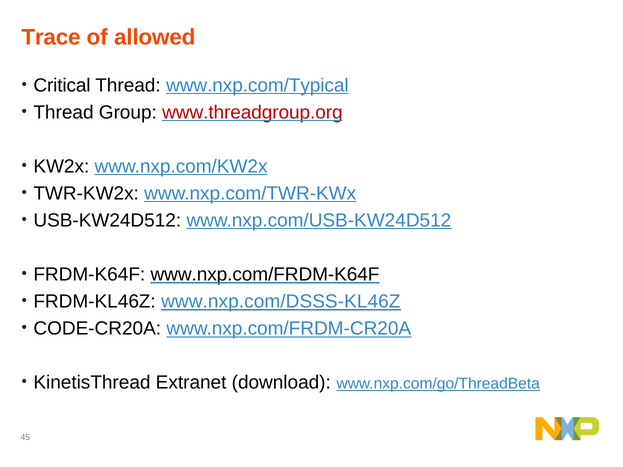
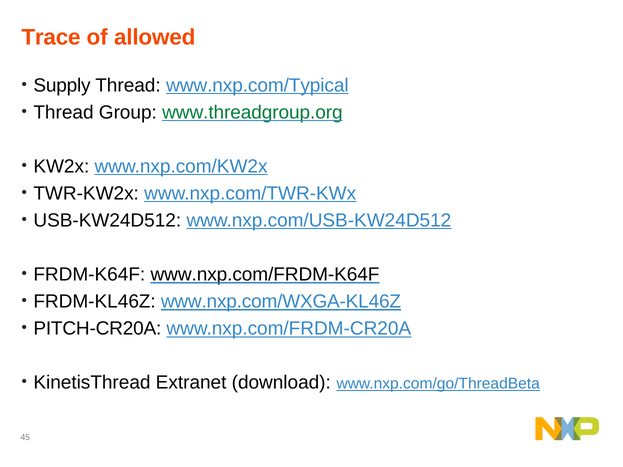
Critical: Critical -> Supply
www.threadgroup.org colour: red -> green
www.nxp.com/DSSS-KL46Z: www.nxp.com/DSSS-KL46Z -> www.nxp.com/WXGA-KL46Z
CODE-CR20A: CODE-CR20A -> PITCH-CR20A
